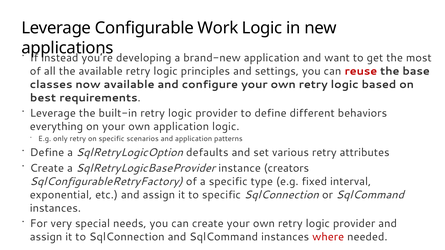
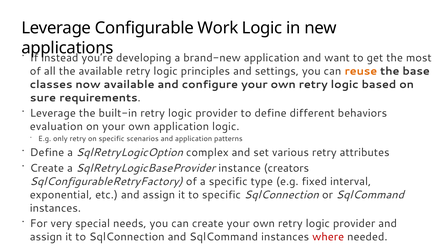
reuse colour: red -> orange
best: best -> sure
everything: everything -> evaluation
defaults: defaults -> complex
